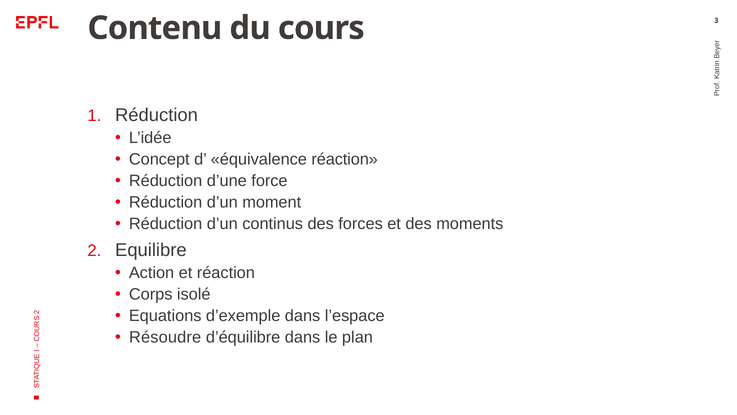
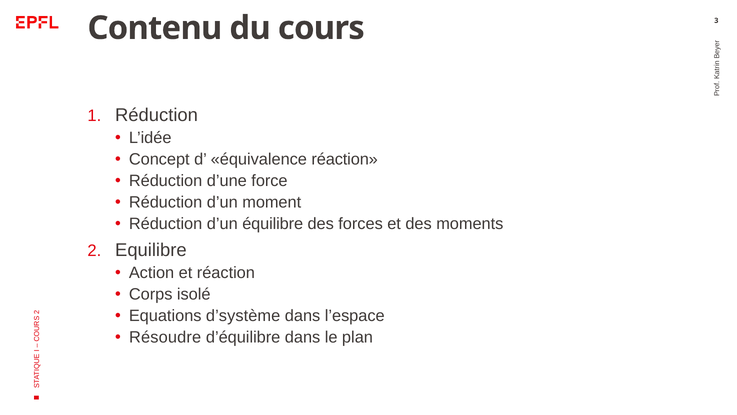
continus: continus -> équilibre
d’exemple: d’exemple -> d’système
